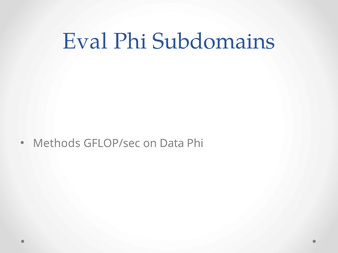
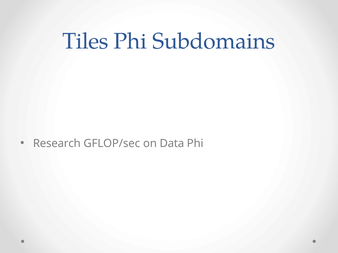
Eval: Eval -> Tiles
Methods: Methods -> Research
